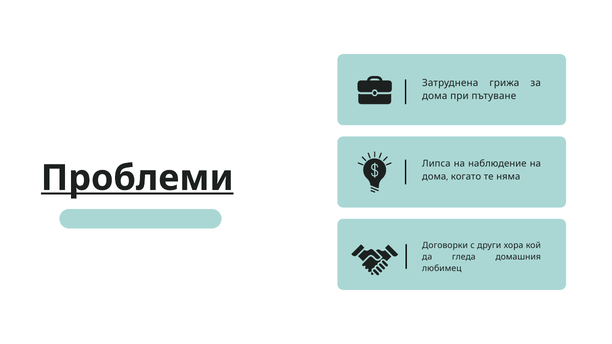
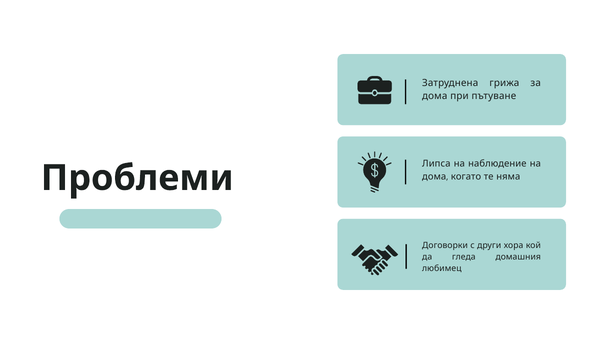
Проблеми underline: present -> none
